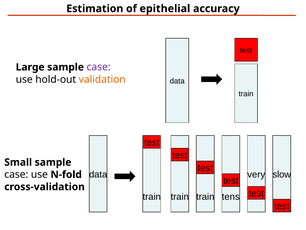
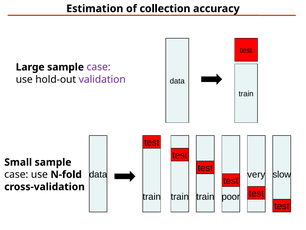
epithelial: epithelial -> collection
validation colour: orange -> purple
tens: tens -> poor
